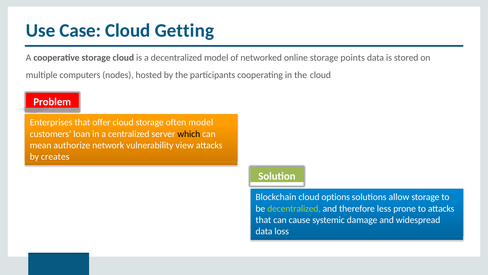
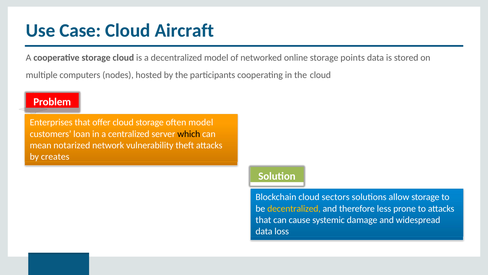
Getting: Getting -> Aircraft
authorize: authorize -> notarized
view: view -> theft
options: options -> sectors
decentralized at (294, 208) colour: light green -> yellow
